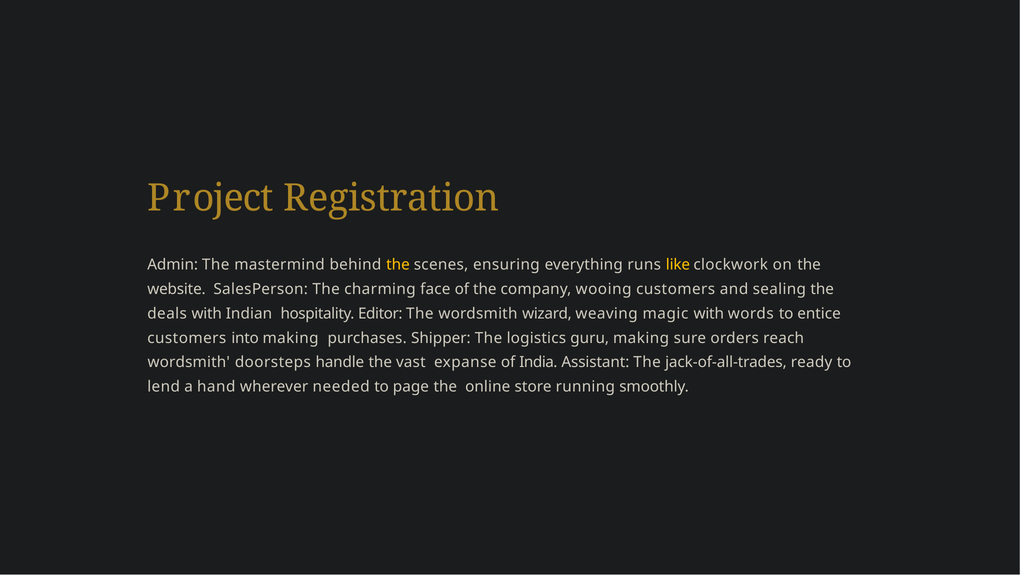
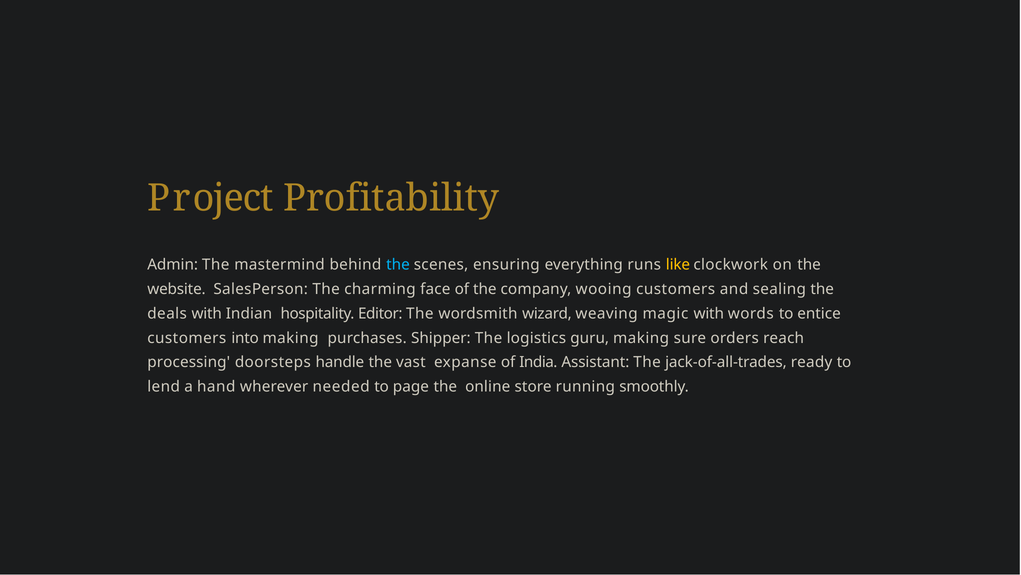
Registration: Registration -> Profitability
the at (398, 265) colour: yellow -> light blue
wordsmith at (189, 362): wordsmith -> processing
